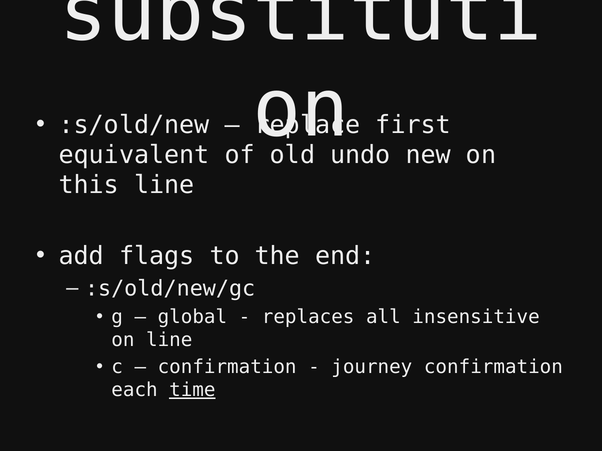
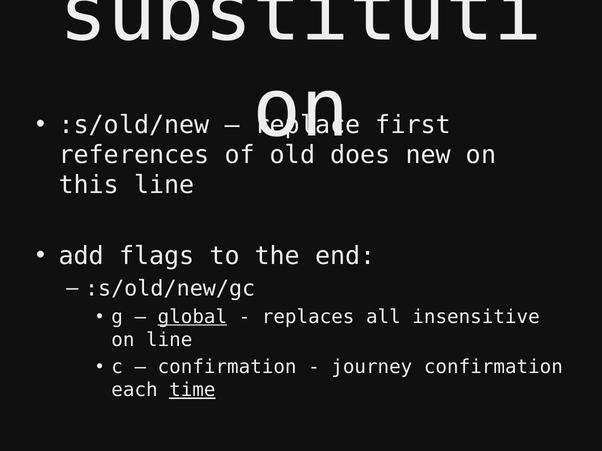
equivalent: equivalent -> references
undo: undo -> does
global underline: none -> present
